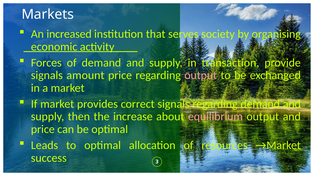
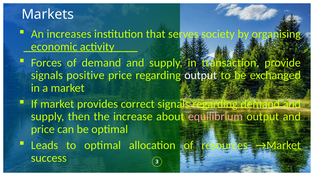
increased: increased -> increases
amount: amount -> positive
output at (201, 76) colour: pink -> white
